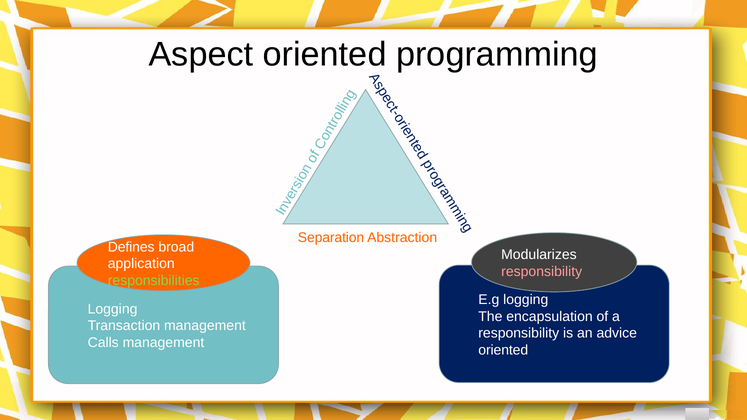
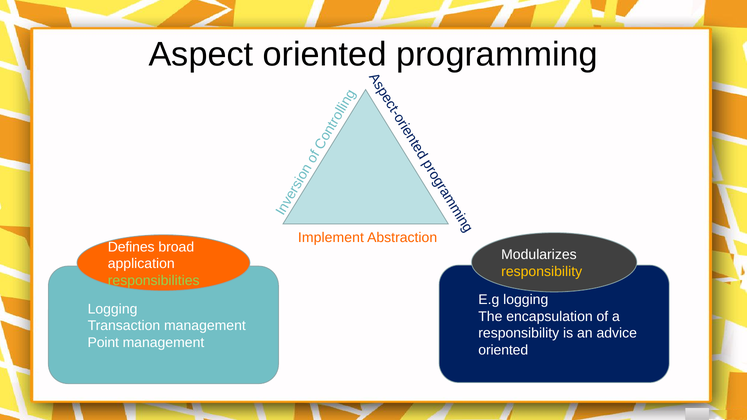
Separation: Separation -> Implement
responsibility at (542, 272) colour: pink -> yellow
Calls: Calls -> Point
